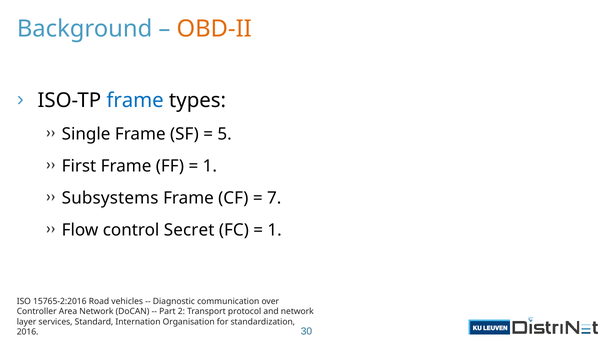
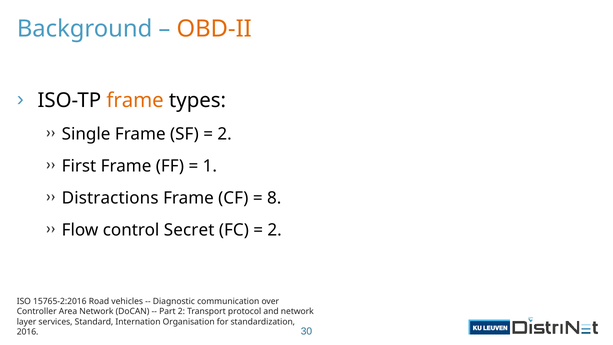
frame at (135, 100) colour: blue -> orange
5 at (225, 134): 5 -> 2
Subsystems: Subsystems -> Distractions
7: 7 -> 8
1 at (275, 230): 1 -> 2
